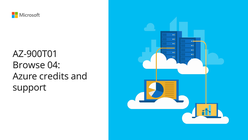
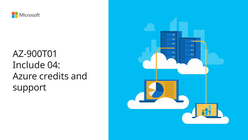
Browse: Browse -> Include
